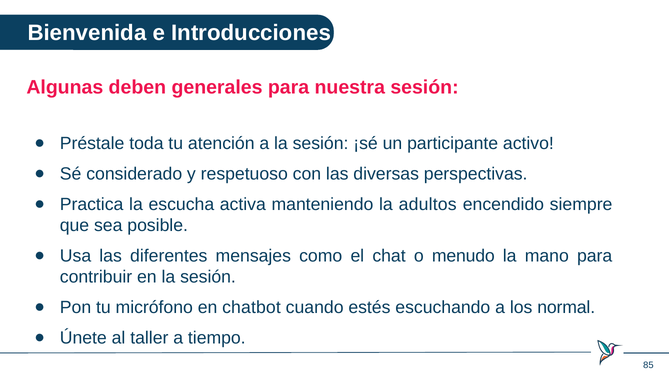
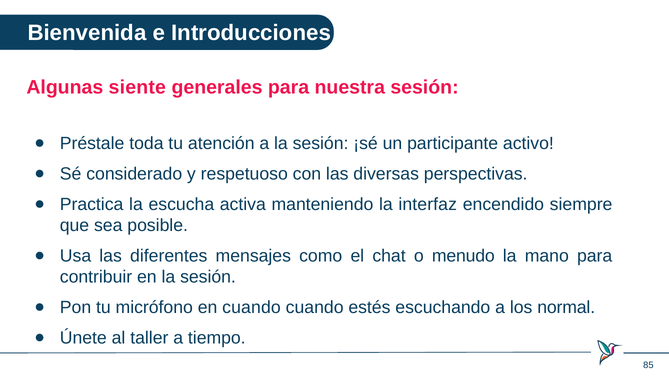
deben: deben -> siente
adultos: adultos -> interfaz
en chatbot: chatbot -> cuando
